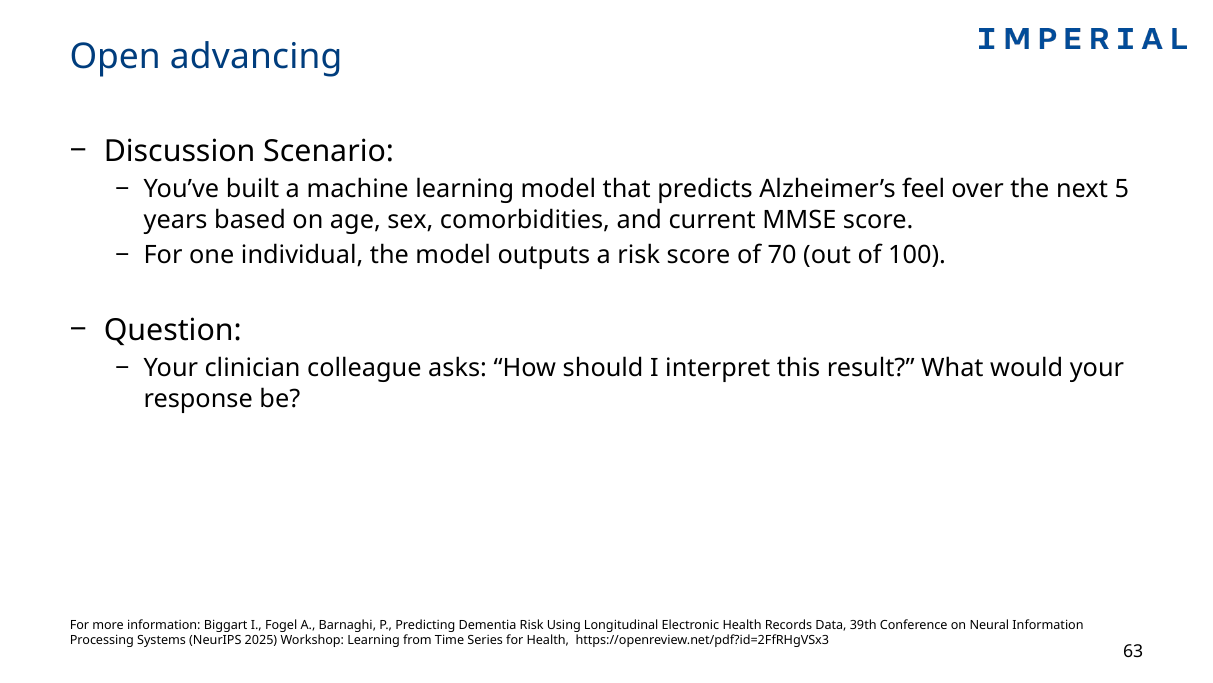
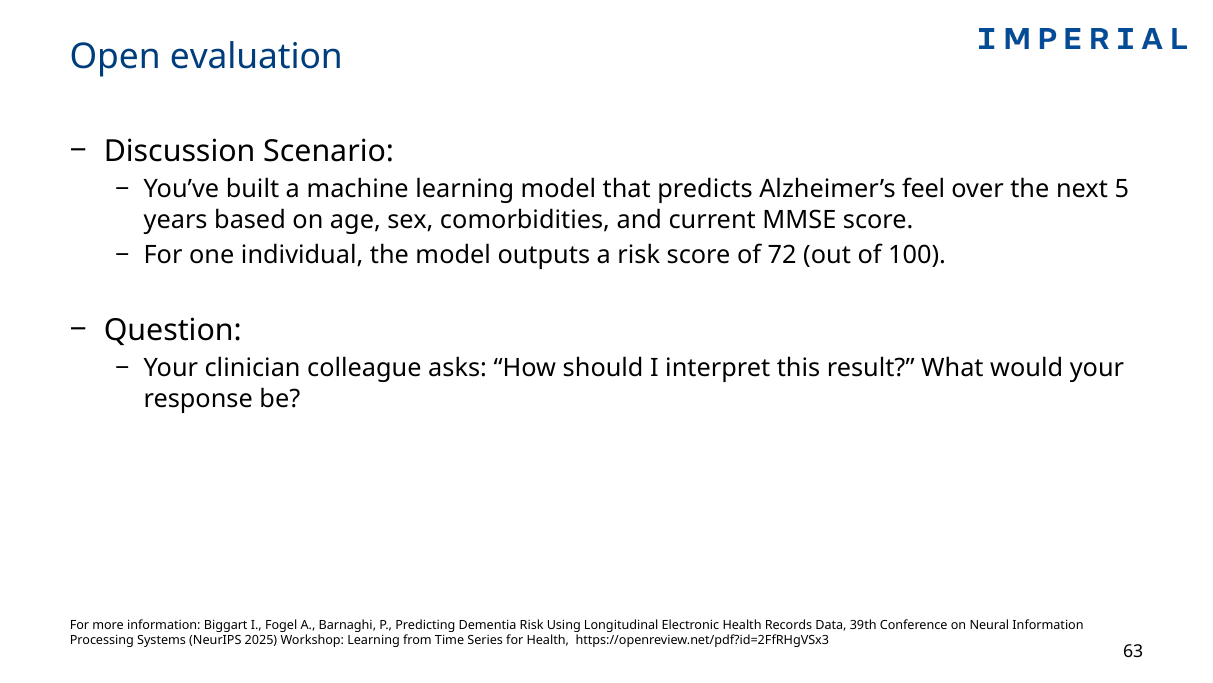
advancing: advancing -> evaluation
70: 70 -> 72
